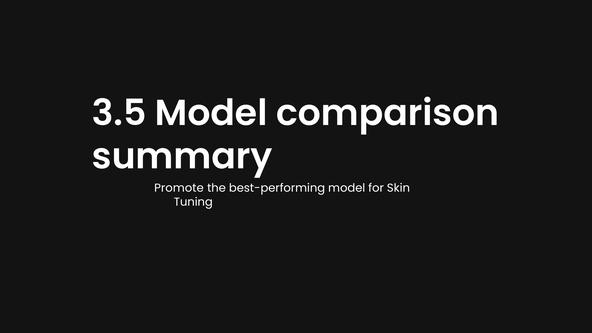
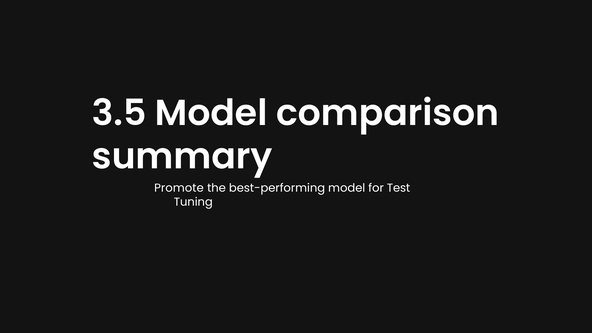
Skin: Skin -> Test
